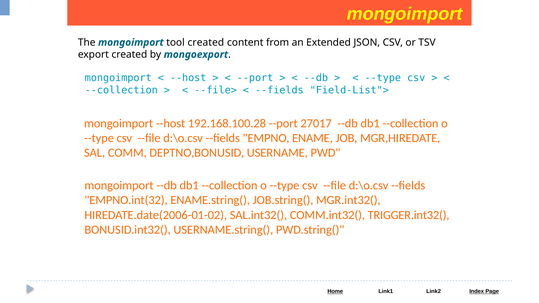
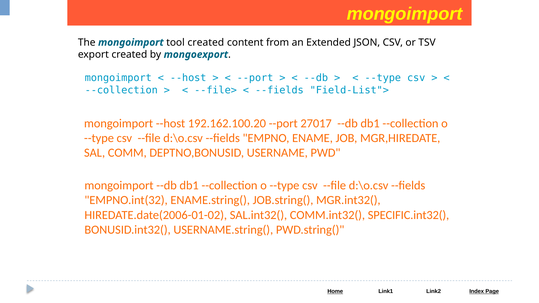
192.168.100.28: 192.168.100.28 -> 192.162.100.20
TRIGGER.int32(: TRIGGER.int32( -> SPECIFIC.int32(
